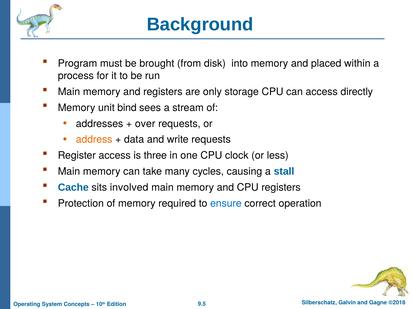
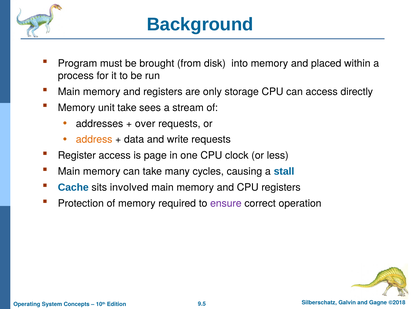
unit bind: bind -> take
three: three -> page
ensure colour: blue -> purple
